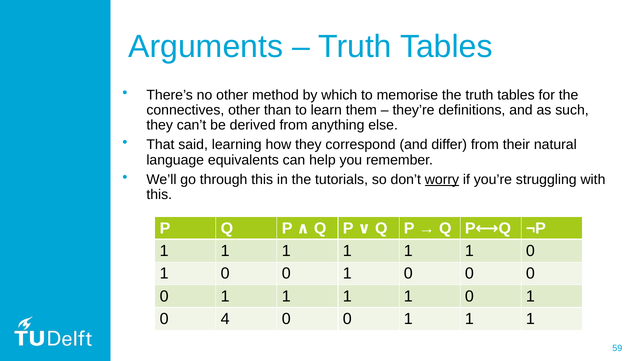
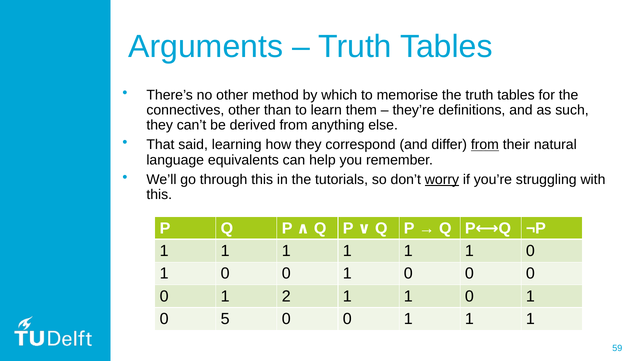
from at (485, 145) underline: none -> present
1 at (286, 296): 1 -> 2
4: 4 -> 5
